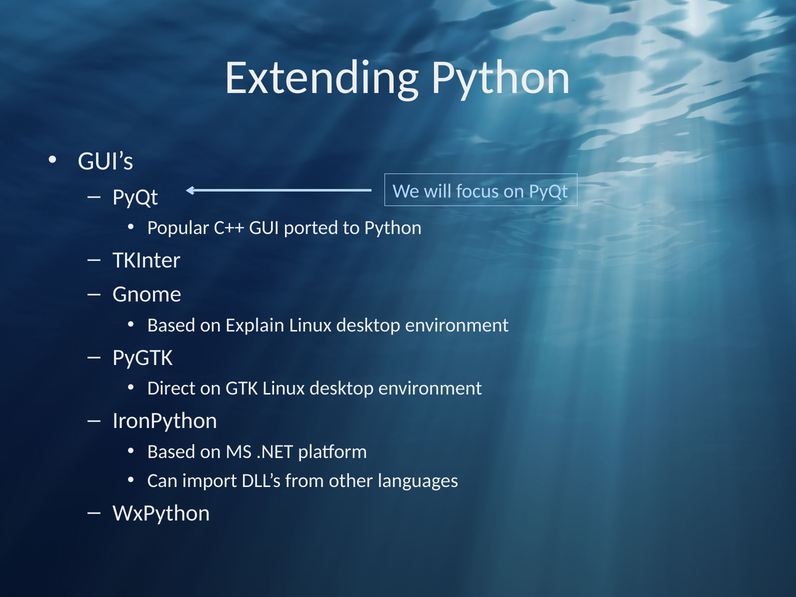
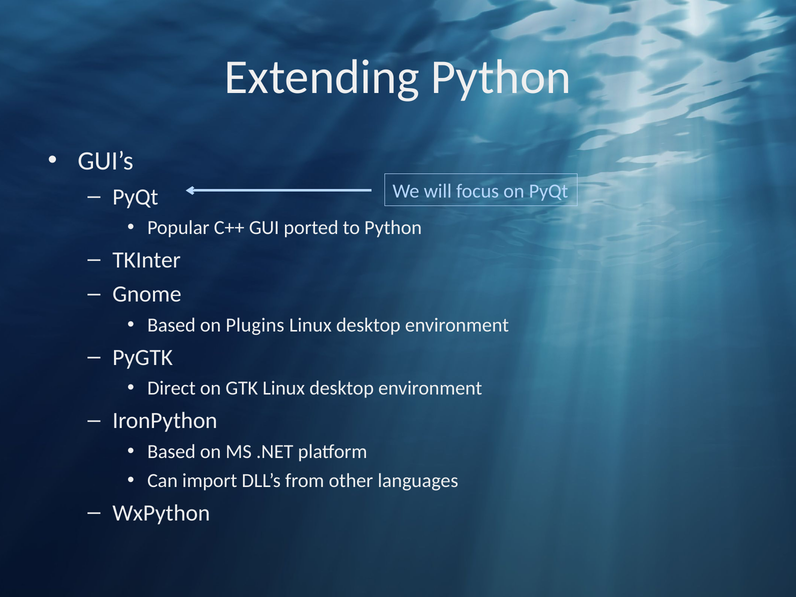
Explain: Explain -> Plugins
